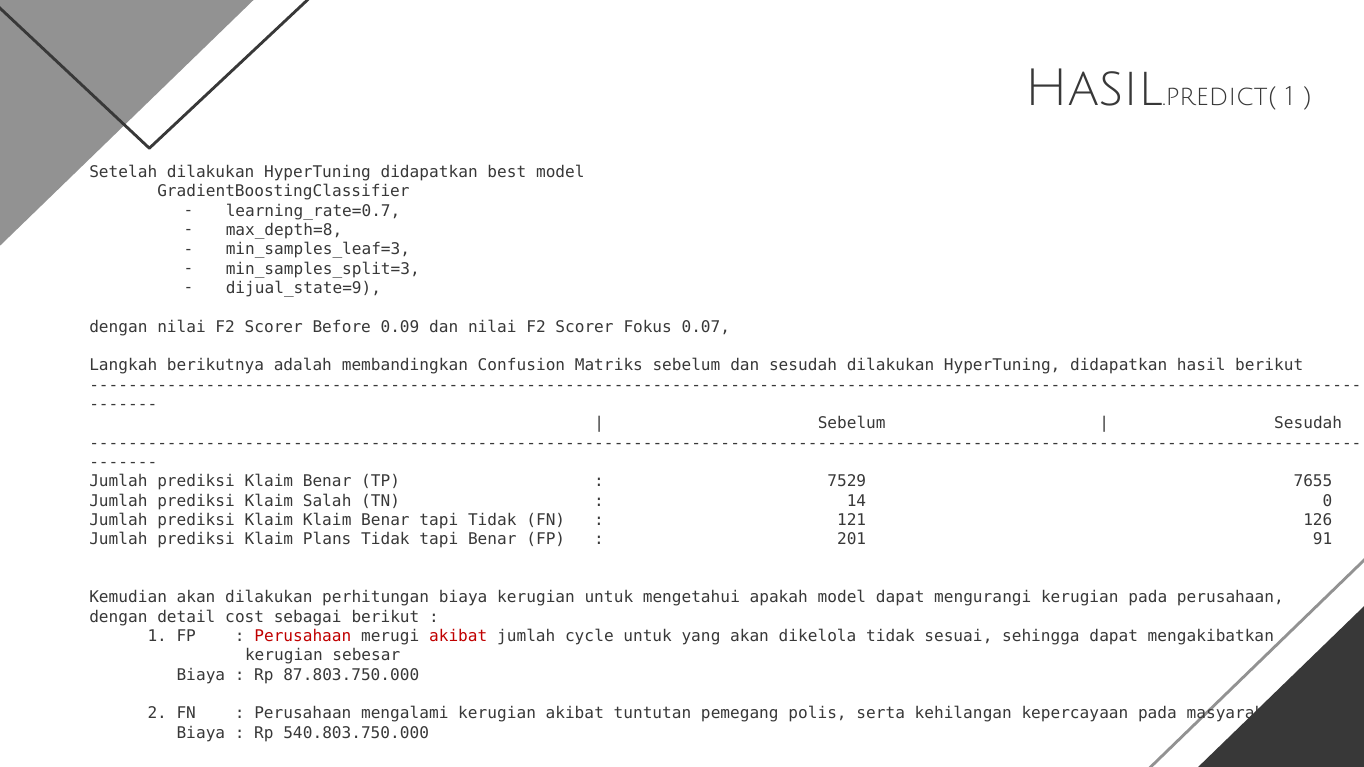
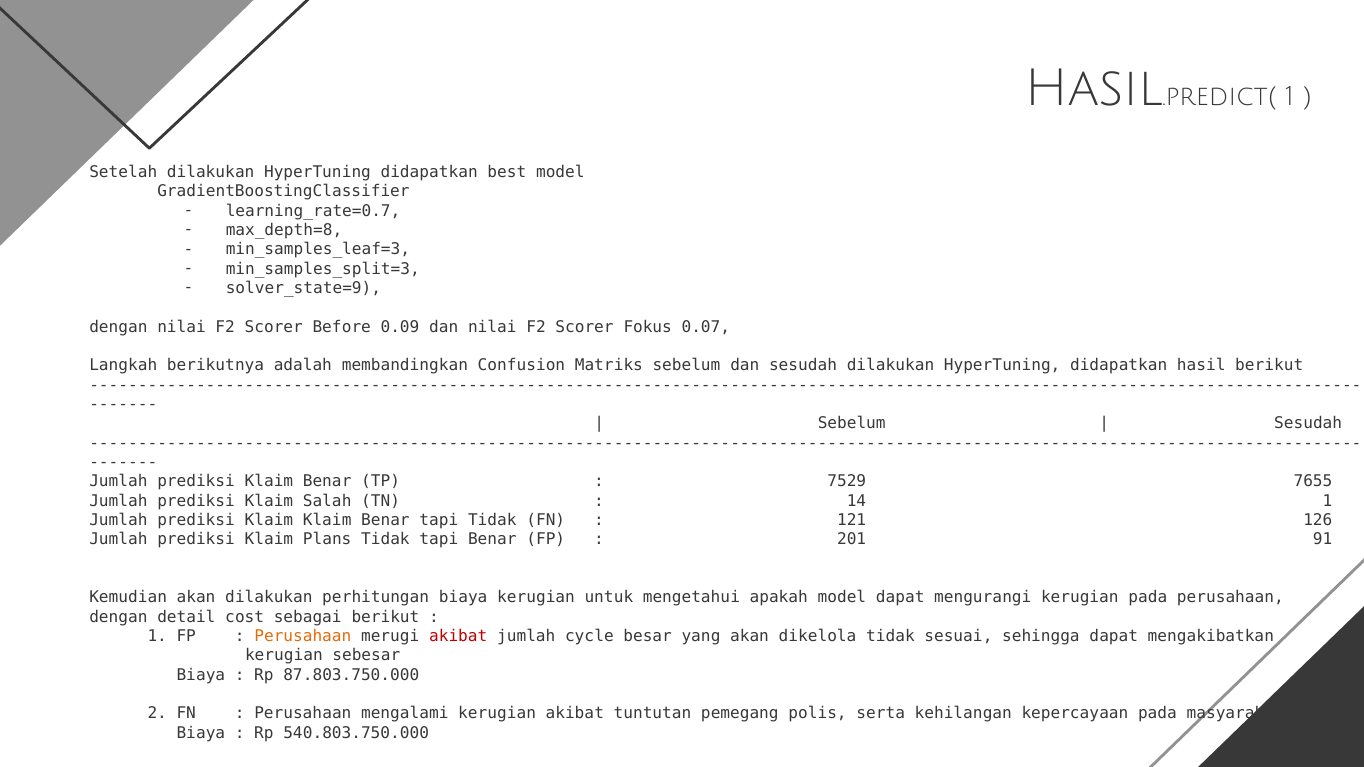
dijual_state=9: dijual_state=9 -> solver_state=9
14 0: 0 -> 1
Perusahaan at (303, 636) colour: red -> orange
cycle untuk: untuk -> besar
